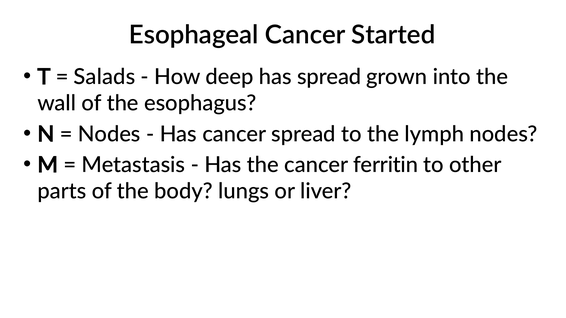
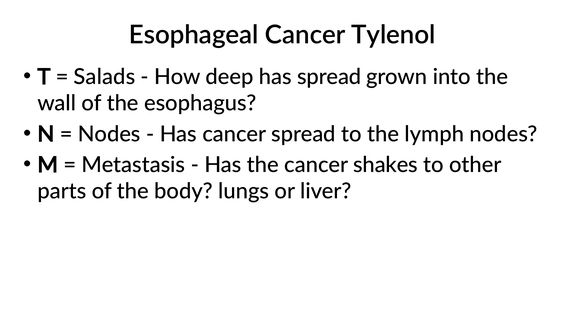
Started: Started -> Tylenol
ferritin: ferritin -> shakes
